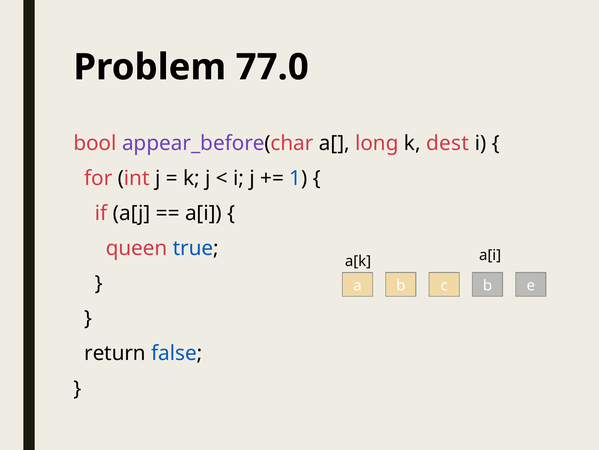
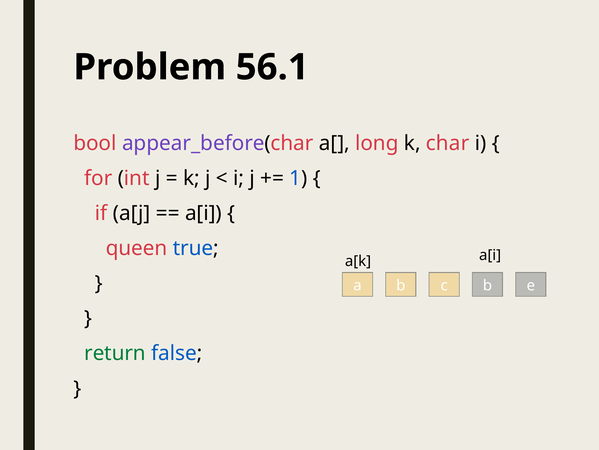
77.0: 77.0 -> 56.1
dest: dest -> char
return colour: black -> green
